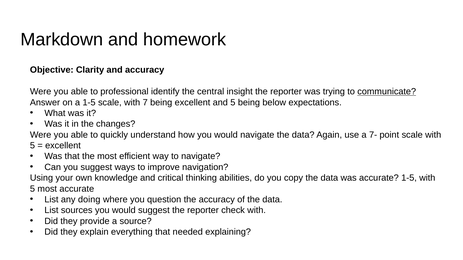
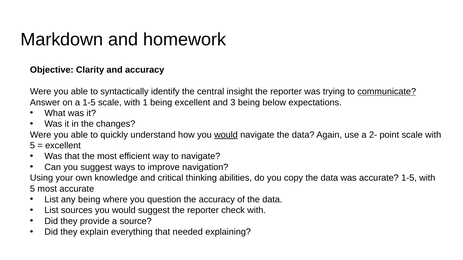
professional: professional -> syntactically
7: 7 -> 1
and 5: 5 -> 3
would at (226, 135) underline: none -> present
7-: 7- -> 2-
any doing: doing -> being
